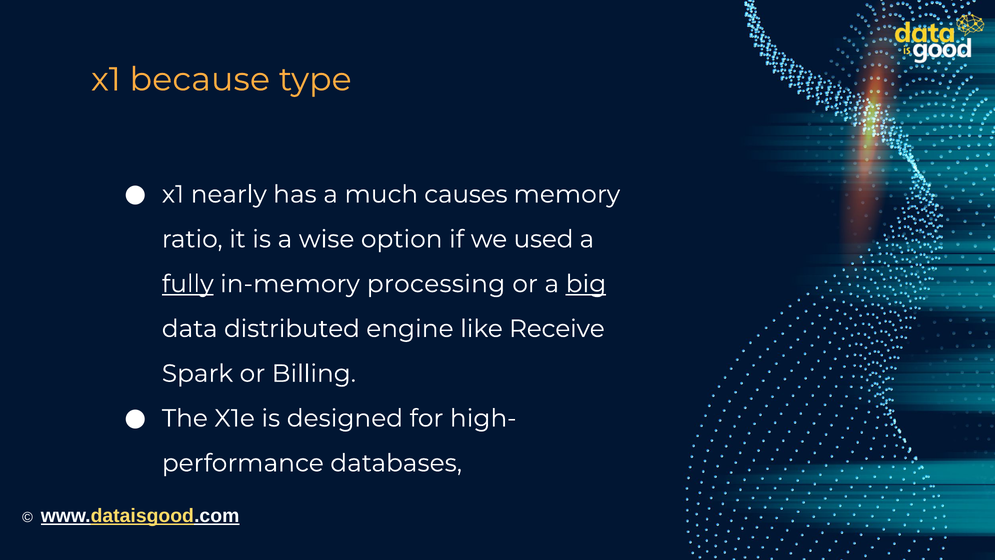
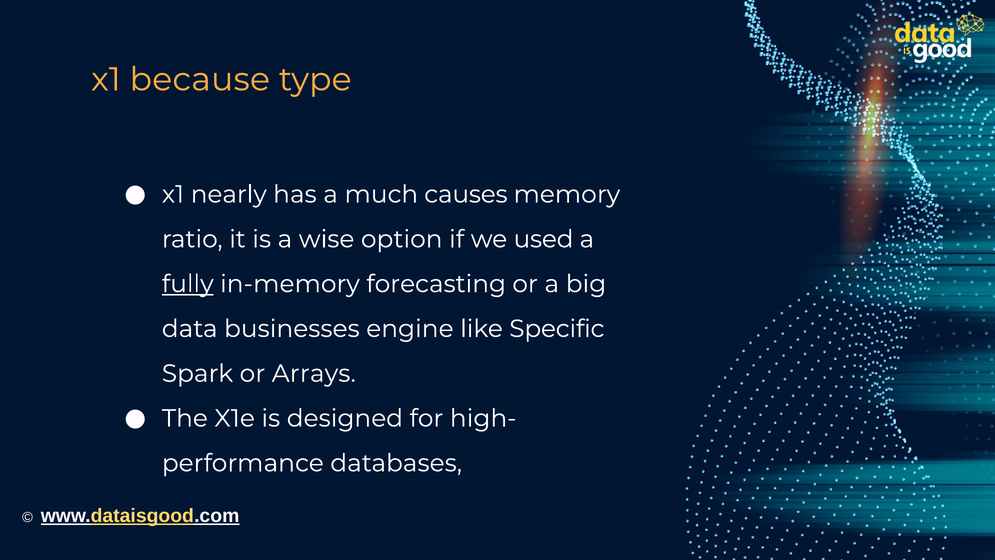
processing: processing -> forecasting
big underline: present -> none
distributed: distributed -> businesses
Receive: Receive -> Specific
Billing: Billing -> Arrays
